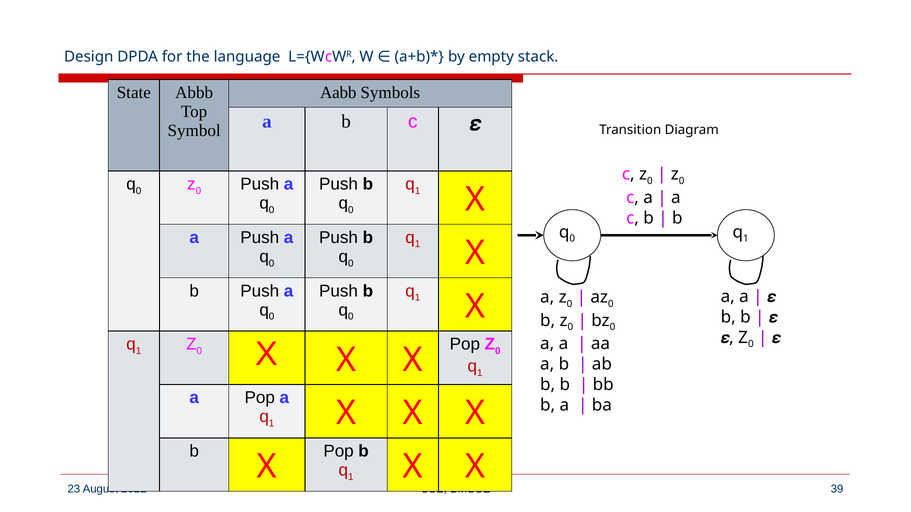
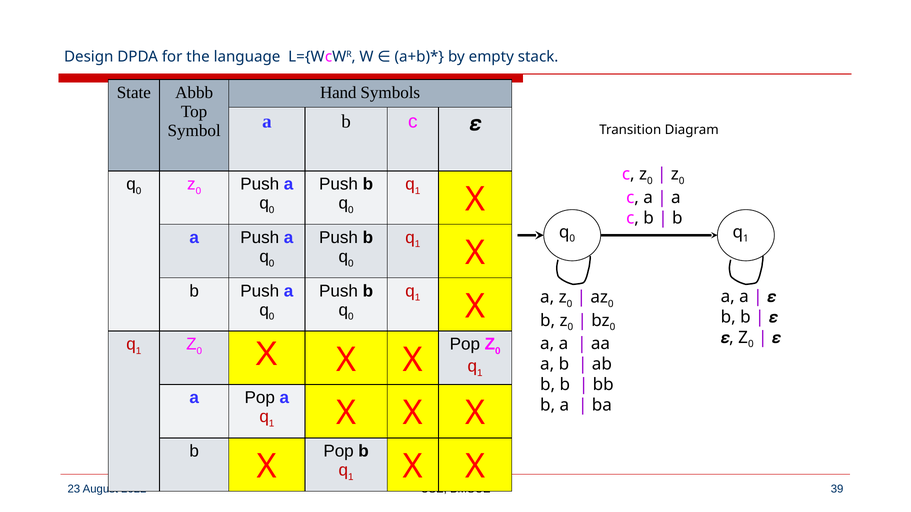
Aabb: Aabb -> Hand
